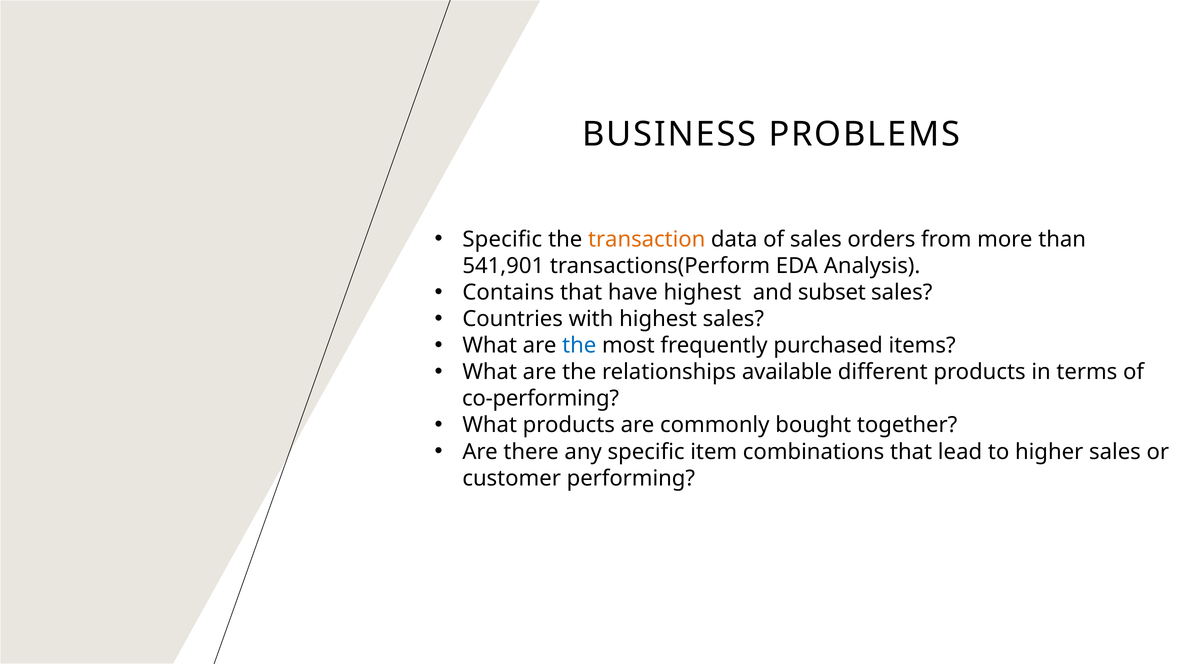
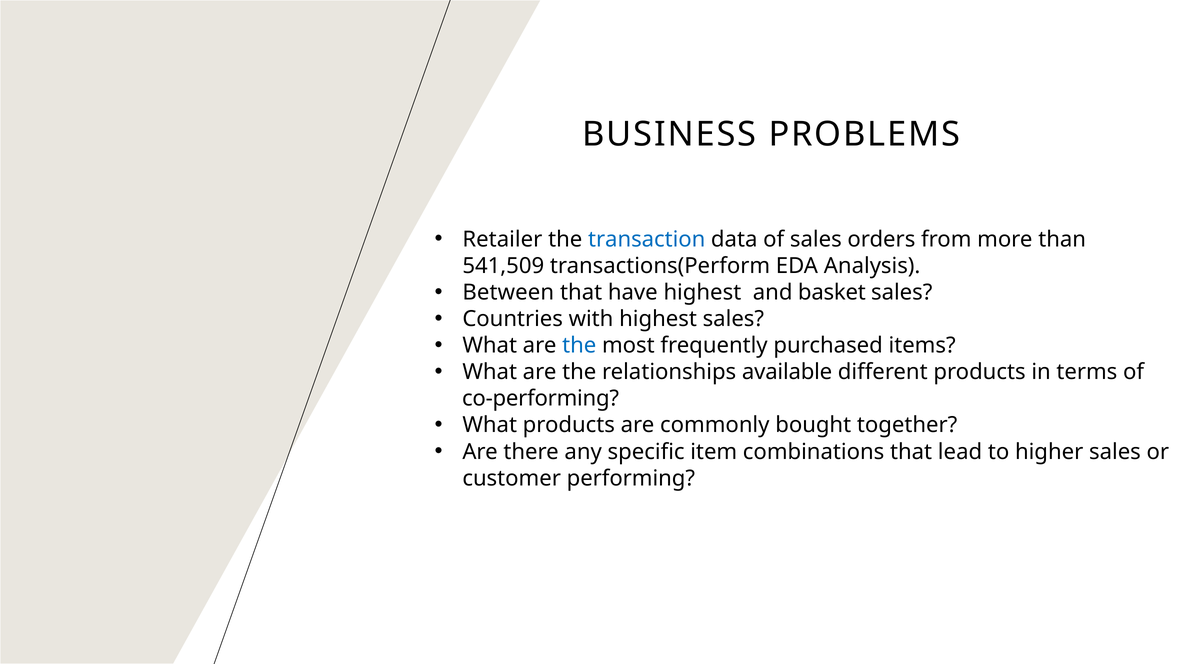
Specific at (502, 239): Specific -> Retailer
transaction colour: orange -> blue
541,901: 541,901 -> 541,509
Contains: Contains -> Between
subset: subset -> basket
